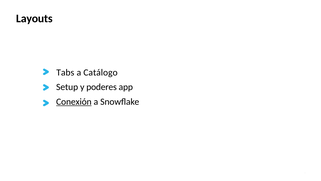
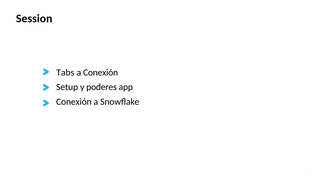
Layouts: Layouts -> Session
a Catálogo: Catálogo -> Conexión
Conexión at (74, 101) underline: present -> none
